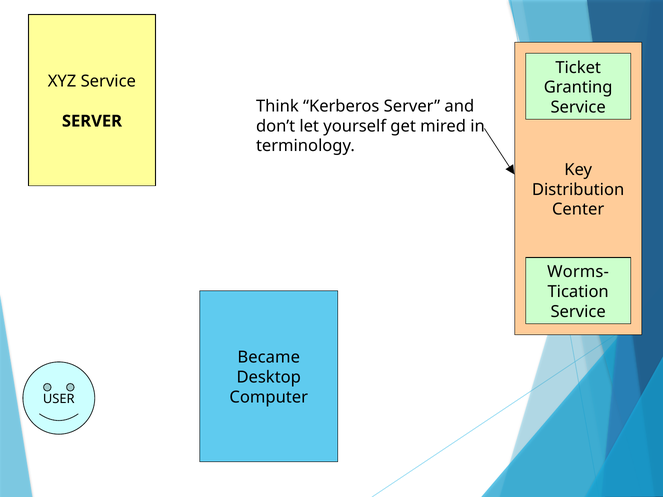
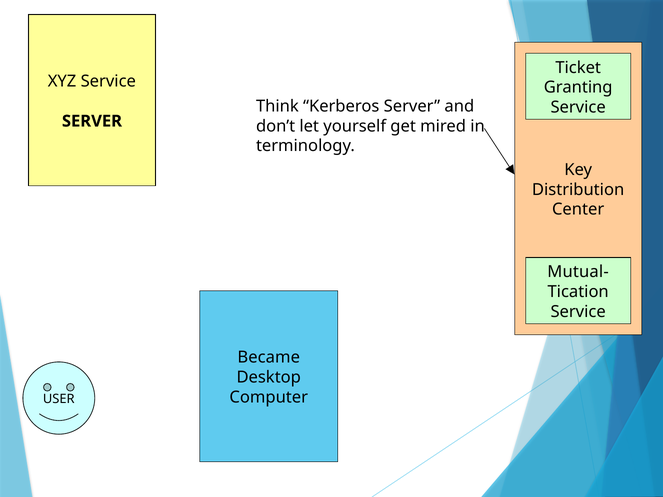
Worms-: Worms- -> Mutual-
